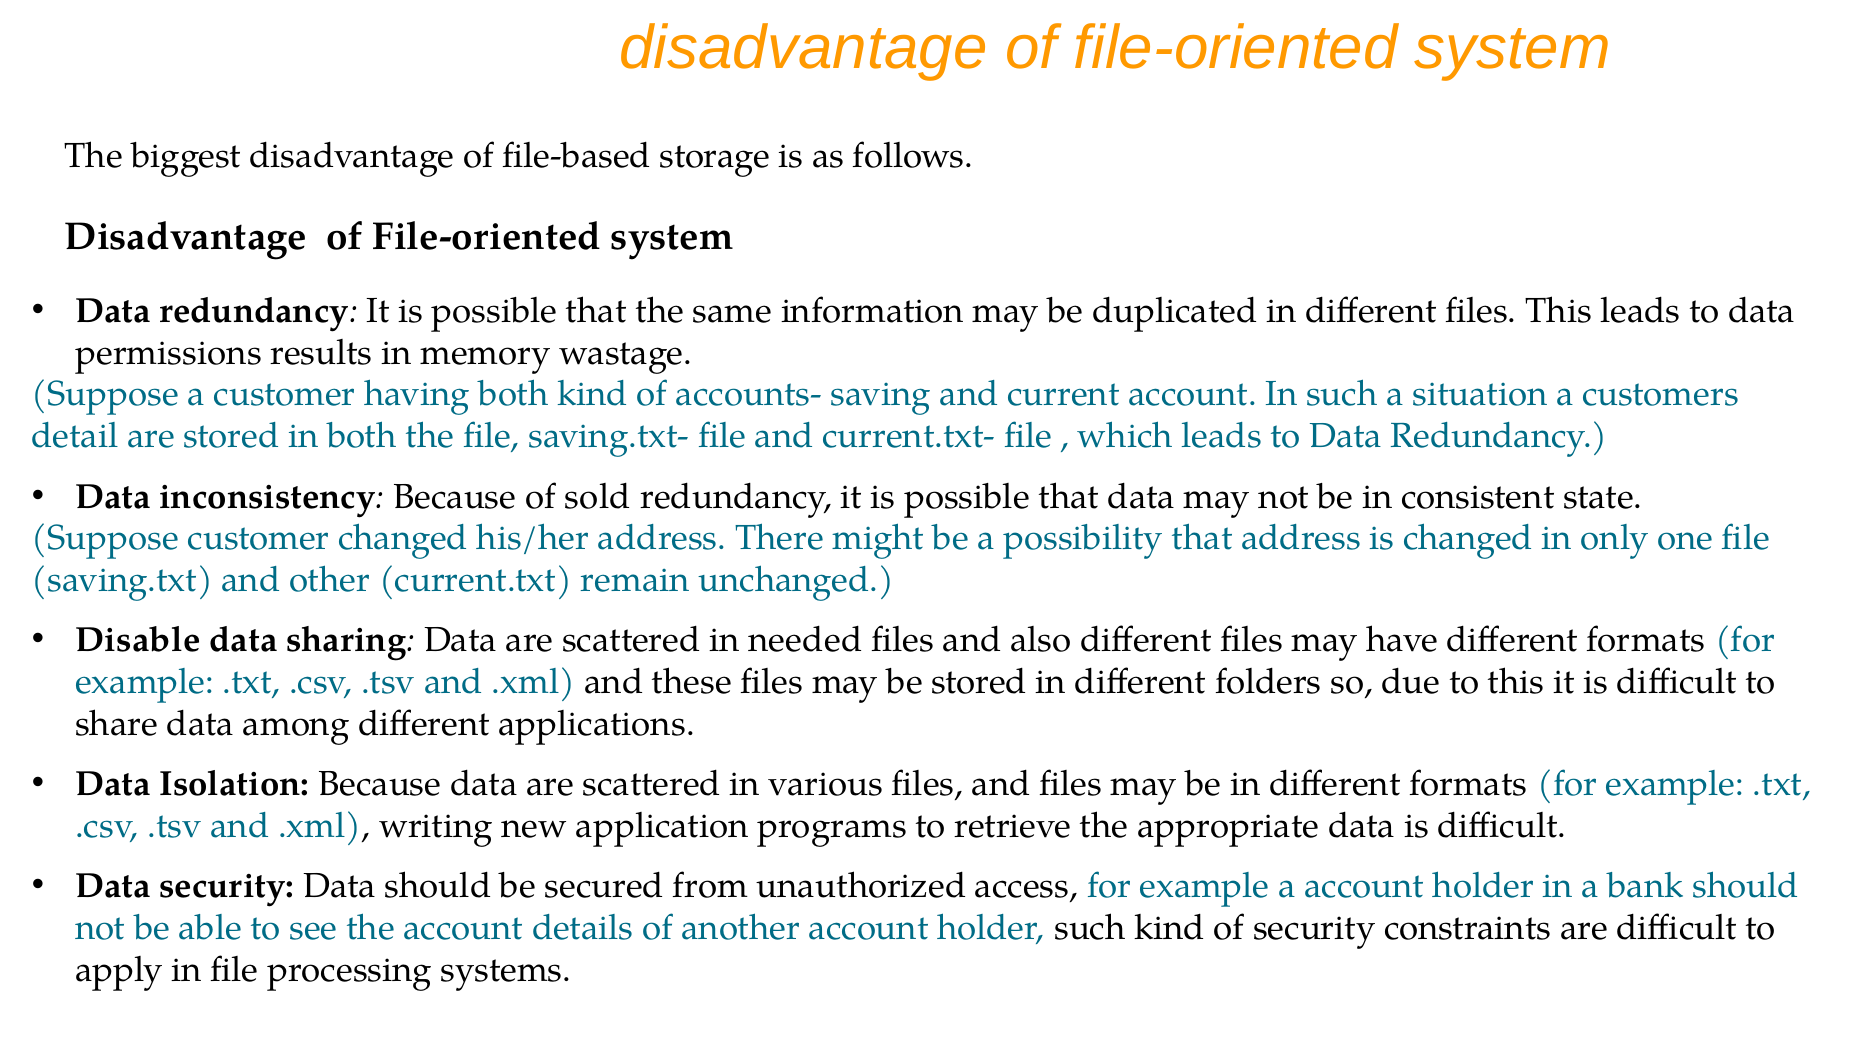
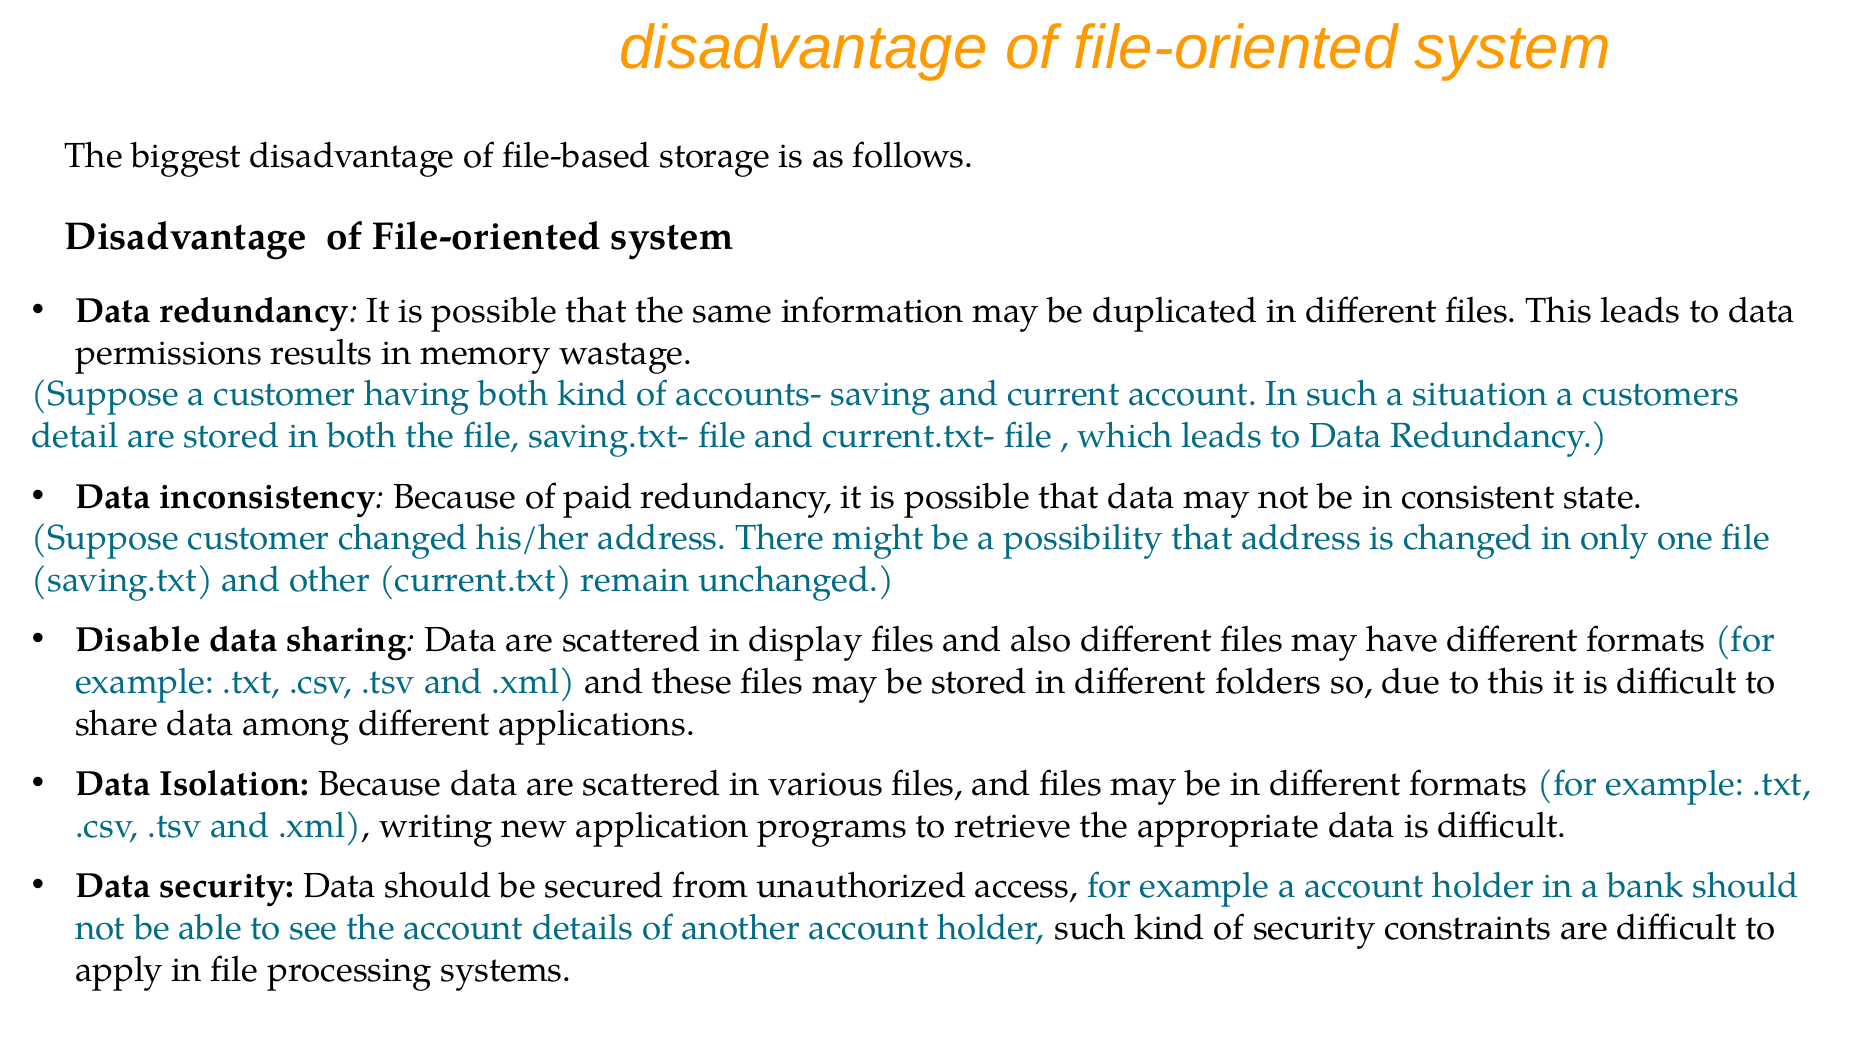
sold: sold -> paid
needed: needed -> display
